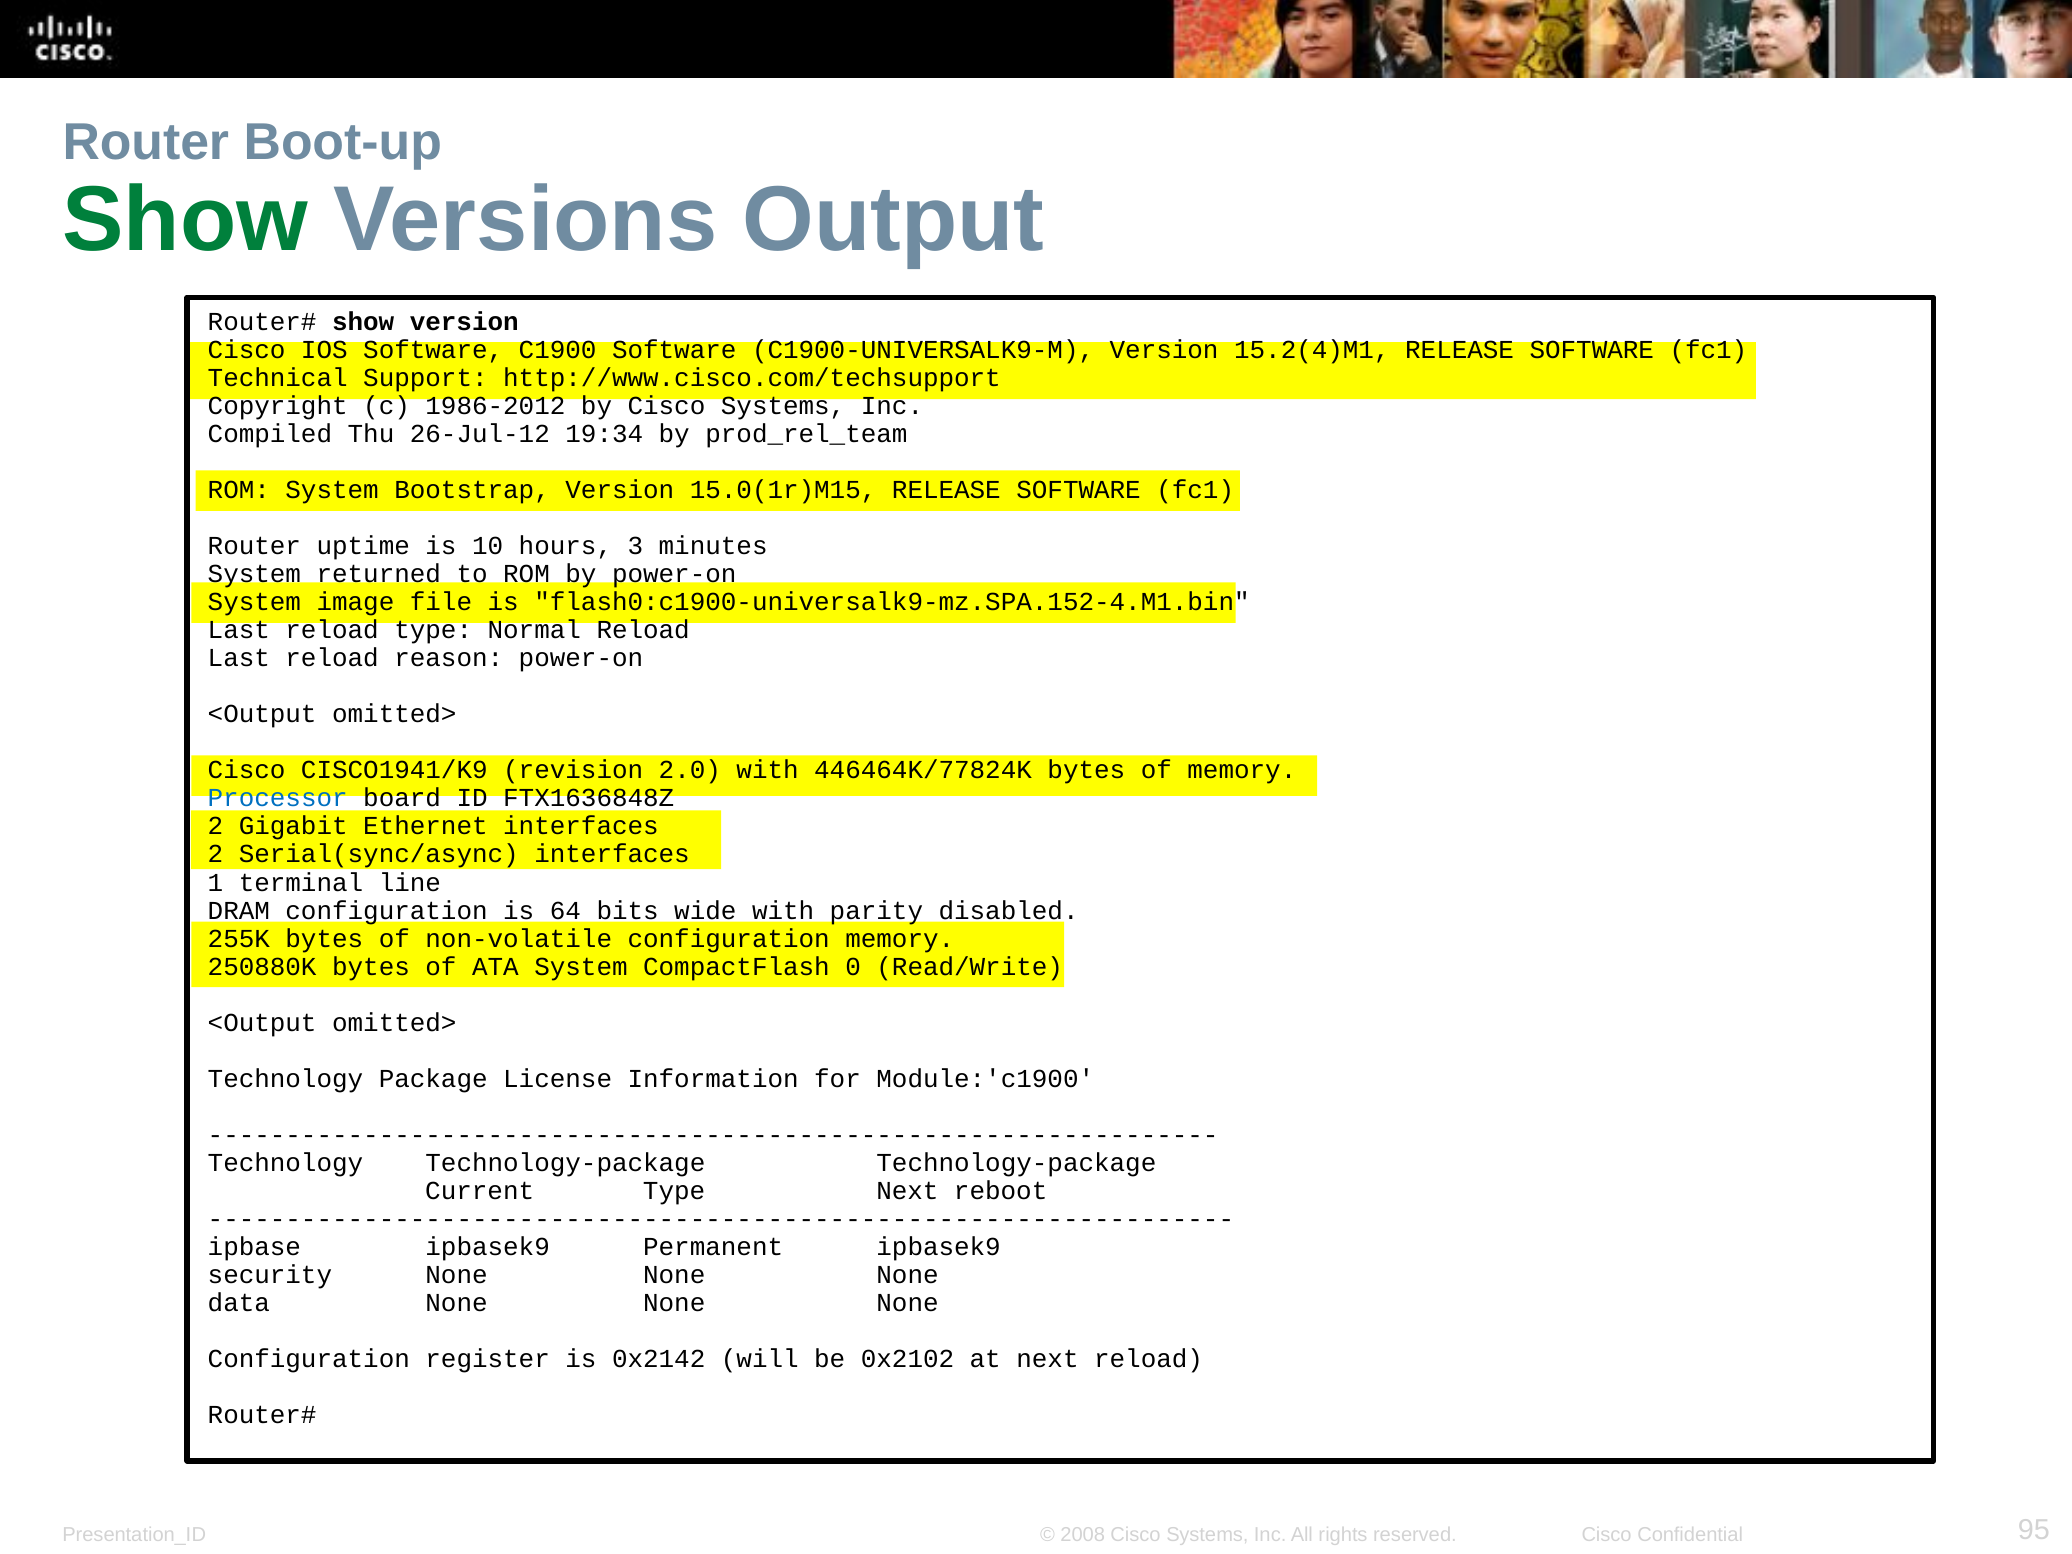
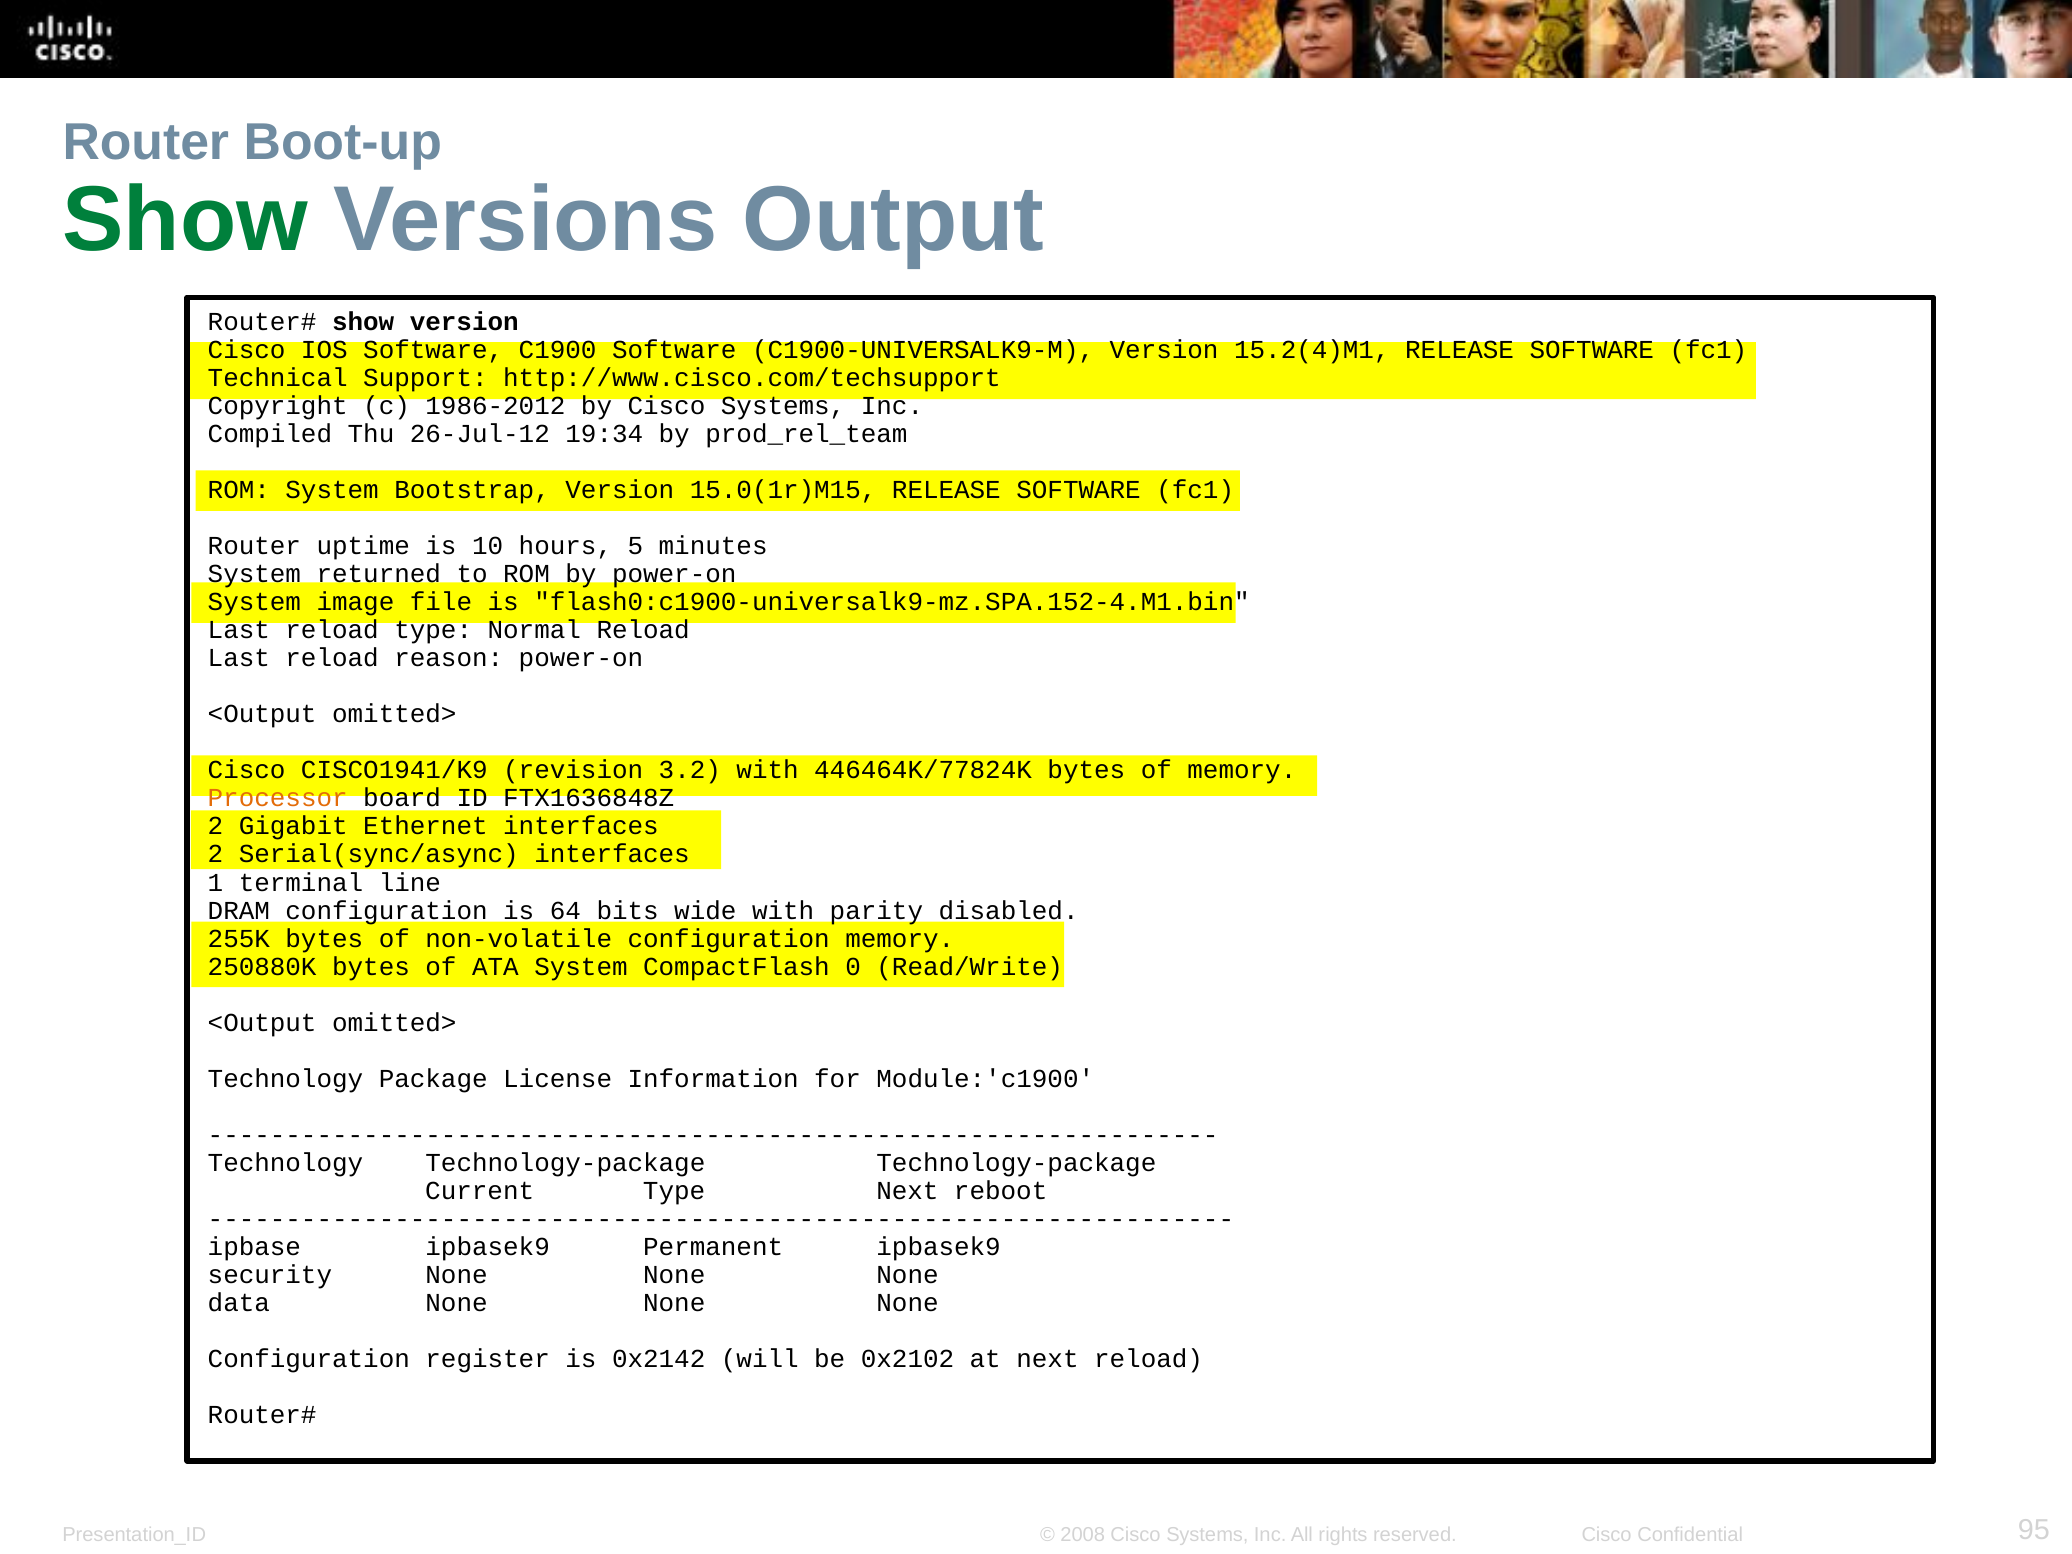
3: 3 -> 5
2.0: 2.0 -> 3.2
Processor colour: blue -> orange
